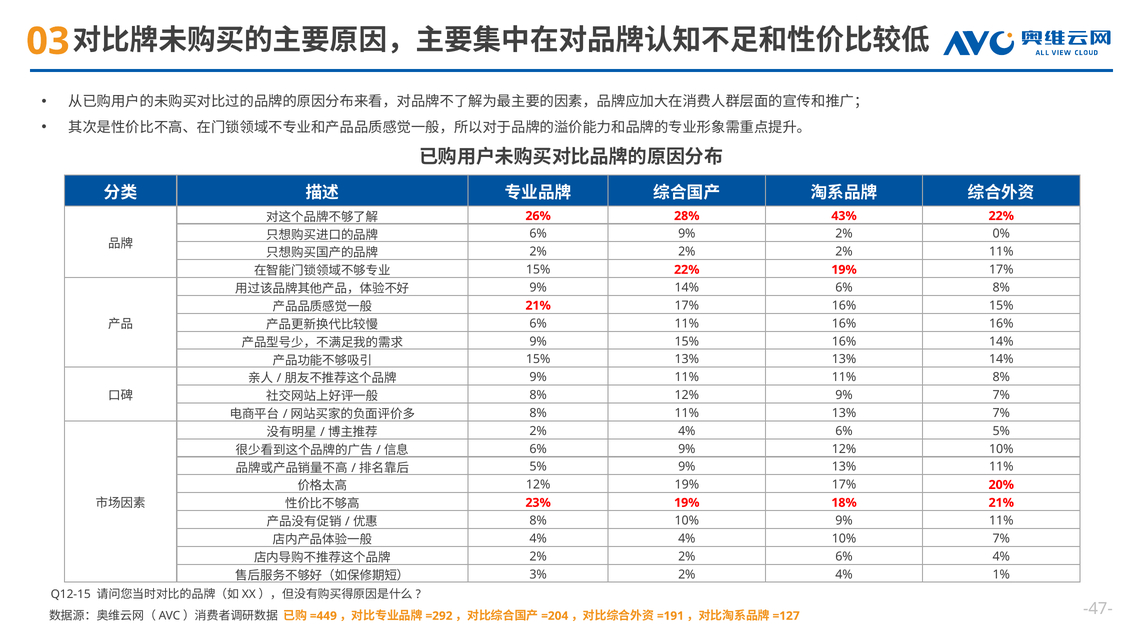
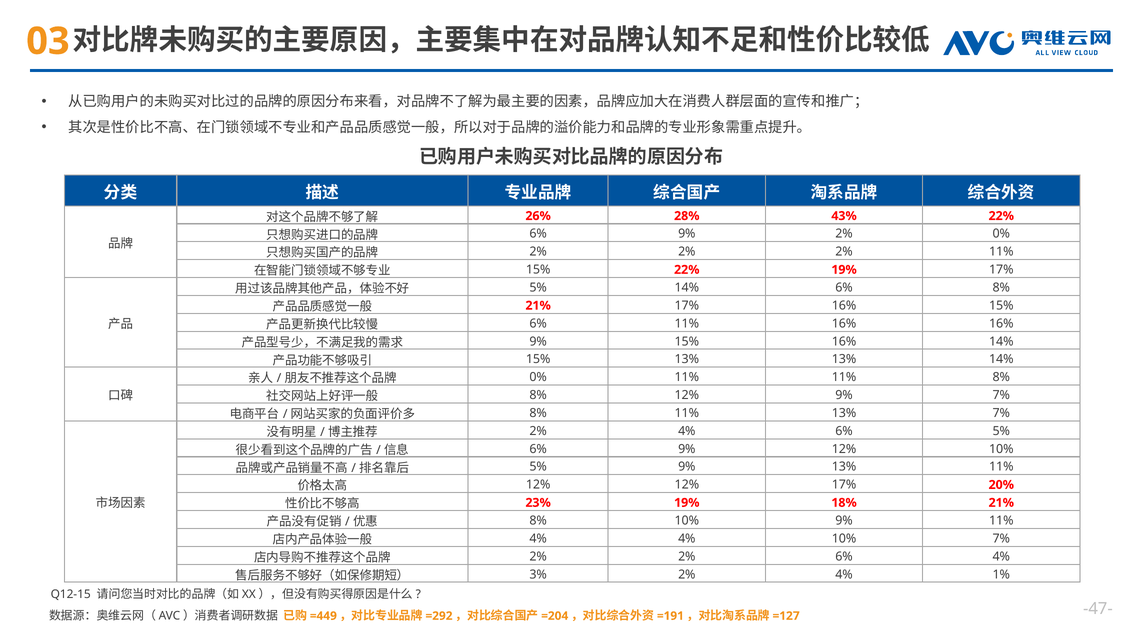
9% at (538, 288): 9% -> 5%
9% at (538, 377): 9% -> 0%
12% 19%: 19% -> 12%
